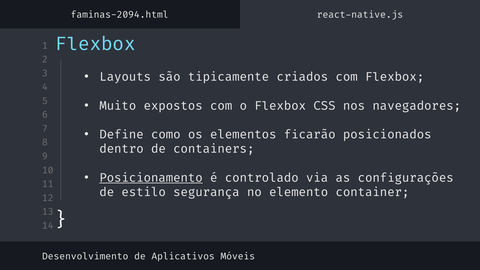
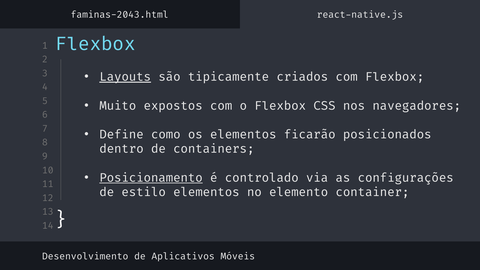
faminas-2094.html: faminas-2094.html -> faminas-2043.html
Layouts underline: none -> present
estilo segurança: segurança -> elementos
